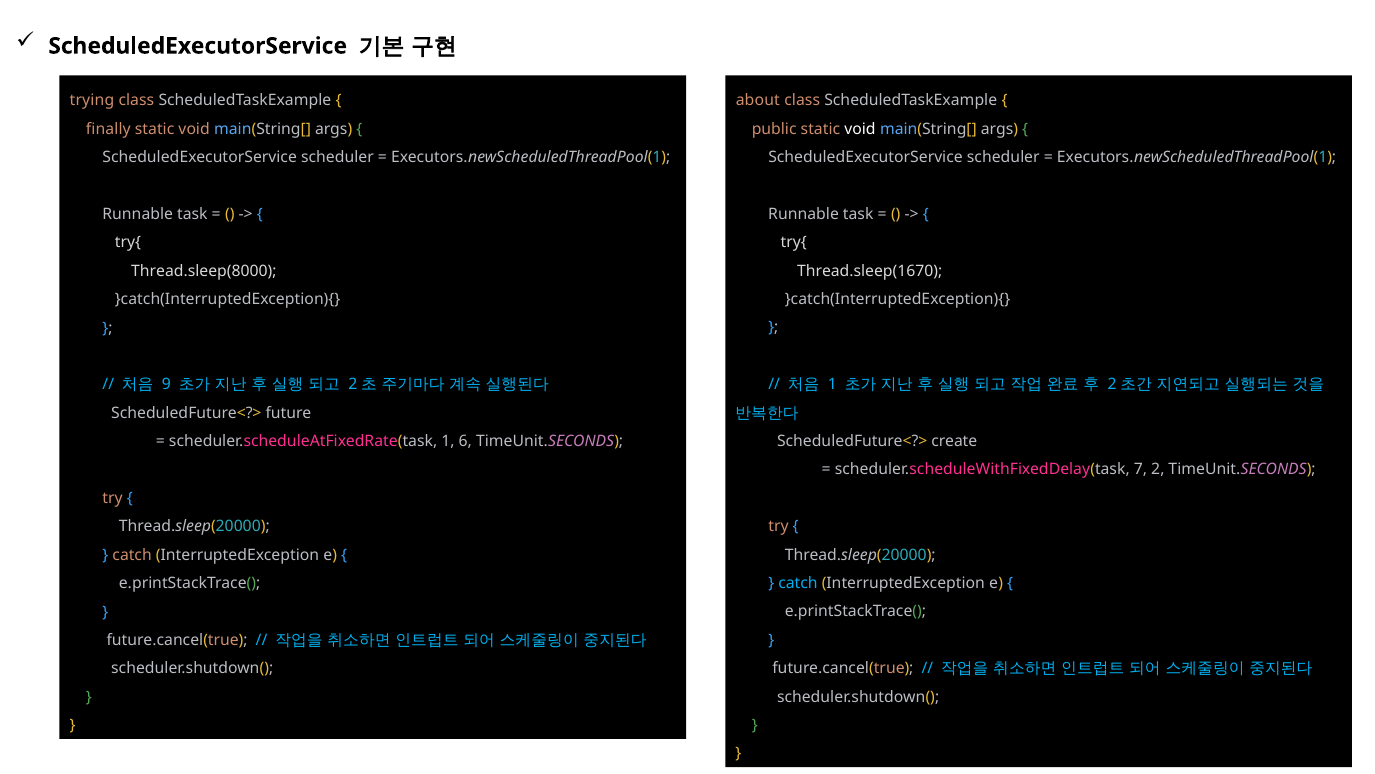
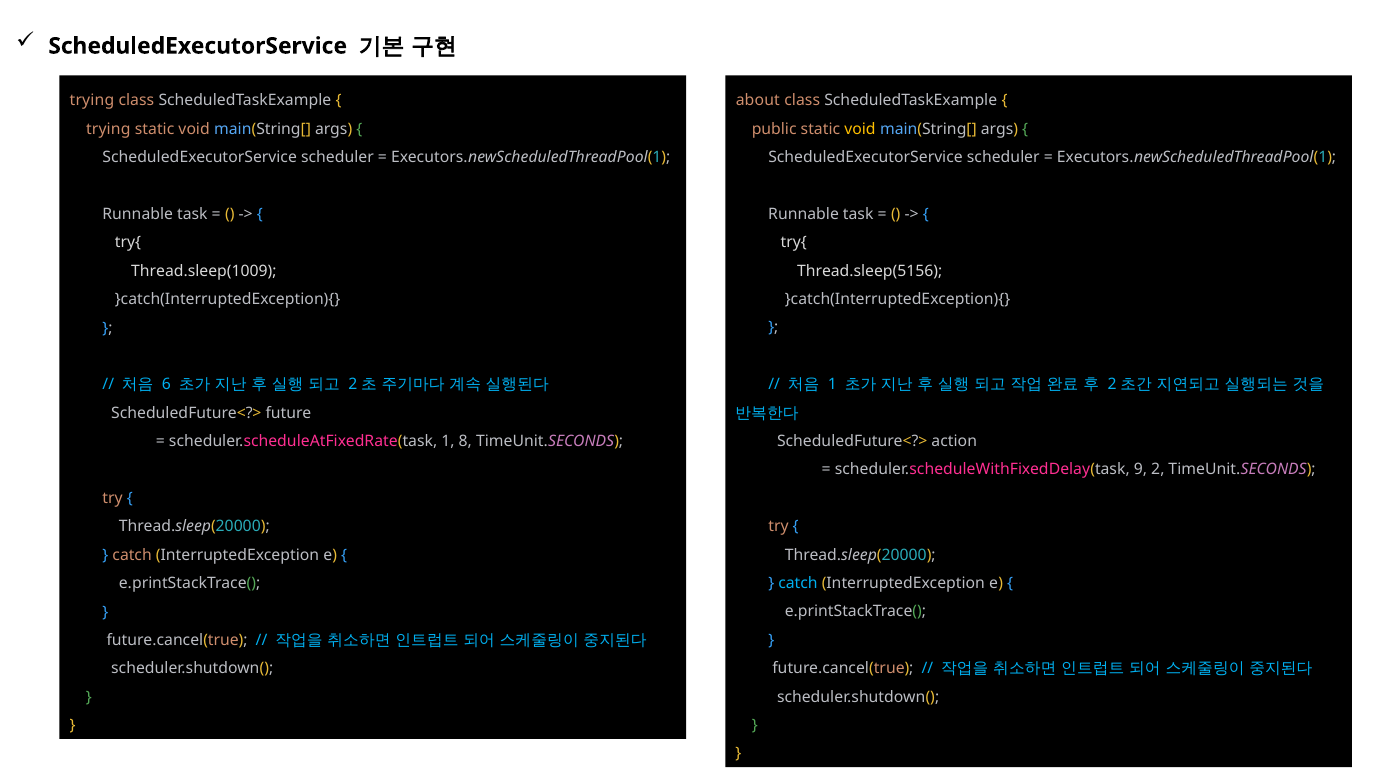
void at (860, 129) colour: white -> yellow
finally at (108, 129): finally -> trying
Thread.sleep(8000: Thread.sleep(8000 -> Thread.sleep(1009
Thread.sleep(1670: Thread.sleep(1670 -> Thread.sleep(5156
9: 9 -> 6
6: 6 -> 8
create: create -> action
7: 7 -> 9
